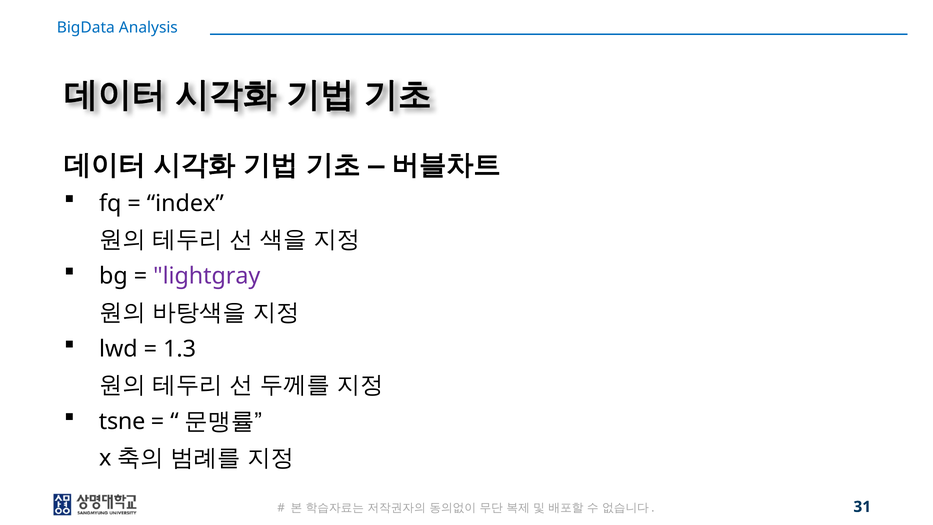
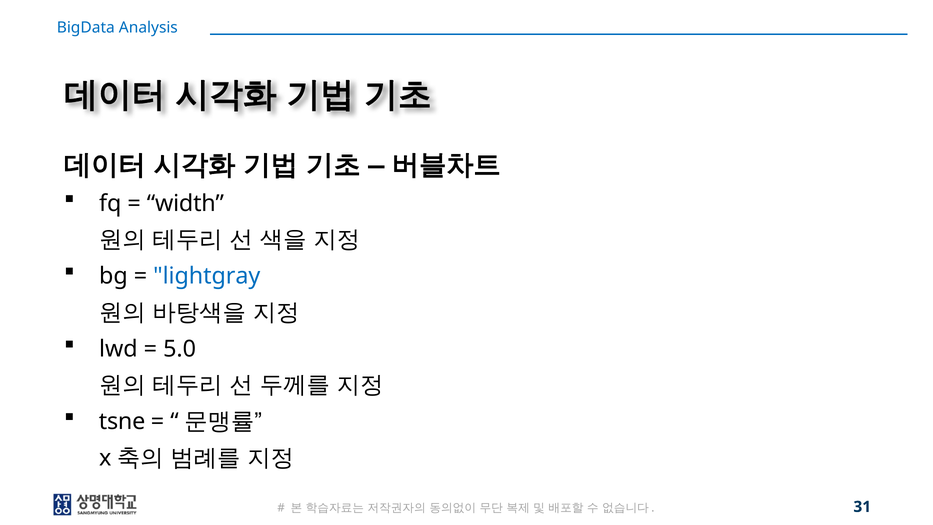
index: index -> width
lightgray colour: purple -> blue
1.3: 1.3 -> 5.0
